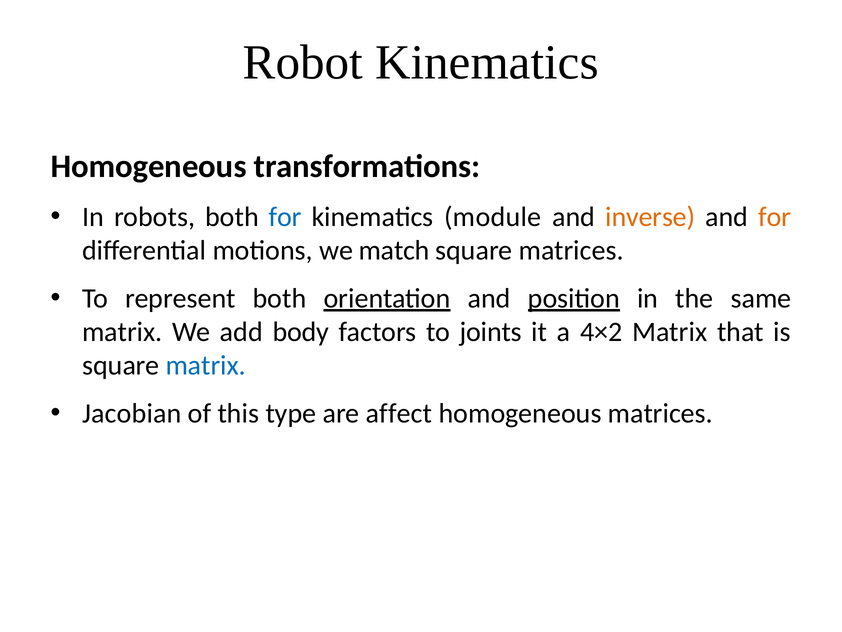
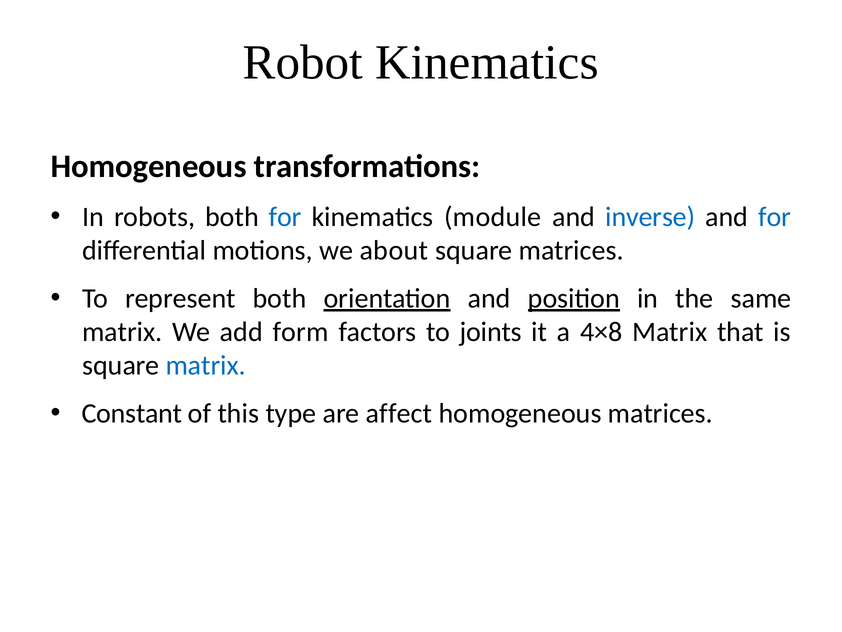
inverse colour: orange -> blue
for at (775, 217) colour: orange -> blue
match: match -> about
body: body -> form
4×2: 4×2 -> 4×8
Jacobian: Jacobian -> Constant
